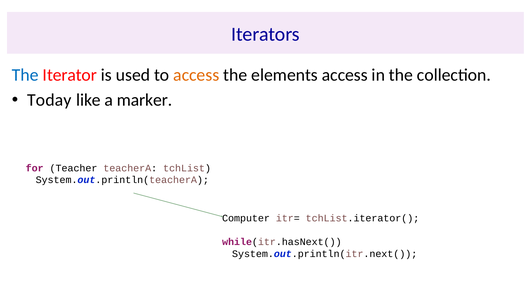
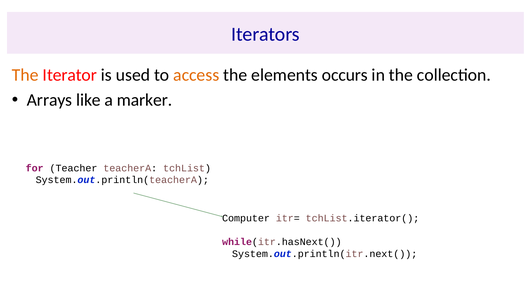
The at (25, 75) colour: blue -> orange
elements access: access -> occurs
Today: Today -> Arrays
